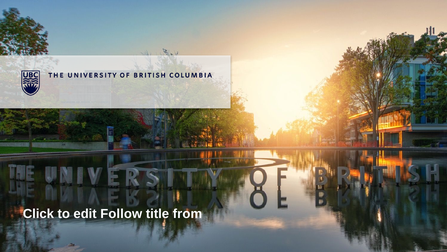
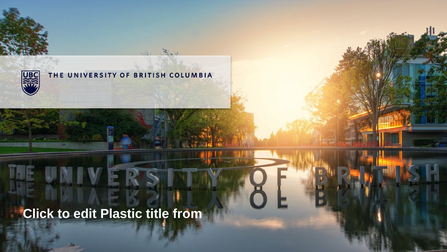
Follow: Follow -> Plastic
